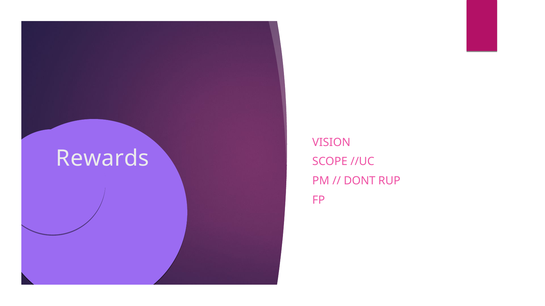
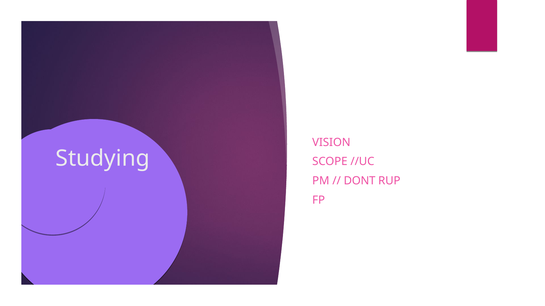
Rewards: Rewards -> Studying
